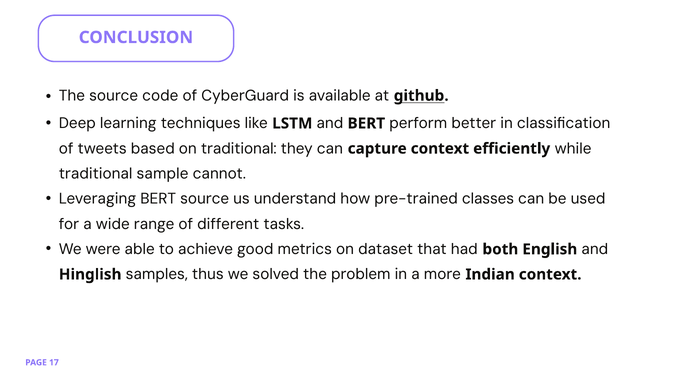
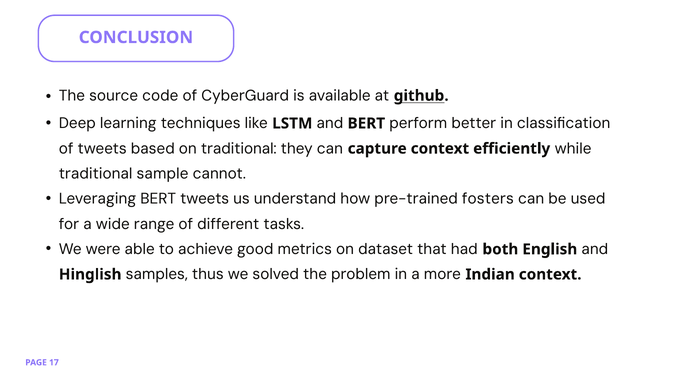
BERT source: source -> tweets
classes: classes -> fosters
